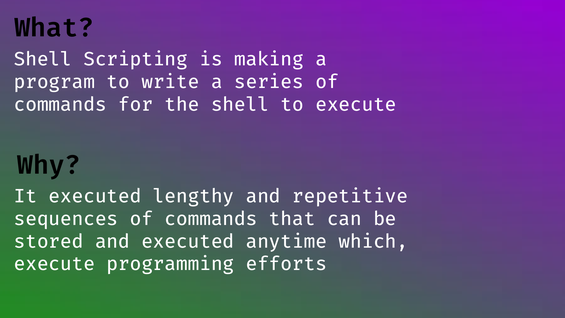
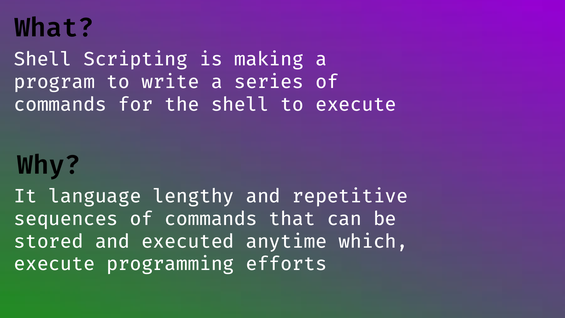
It executed: executed -> language
